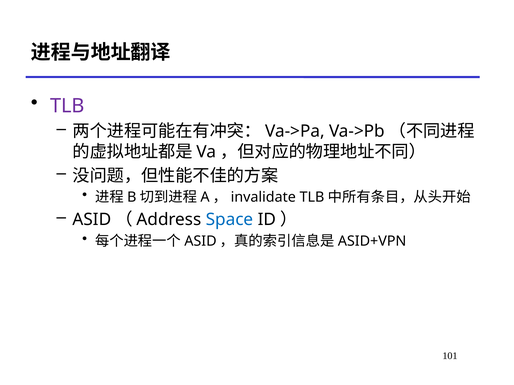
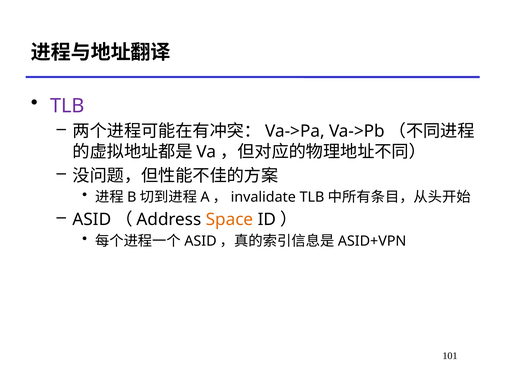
Space colour: blue -> orange
